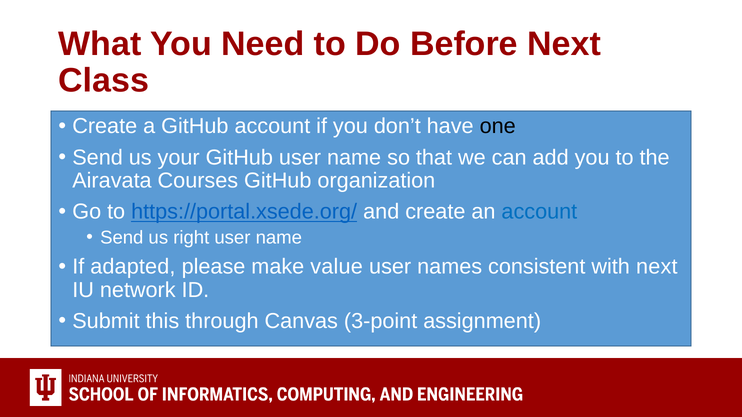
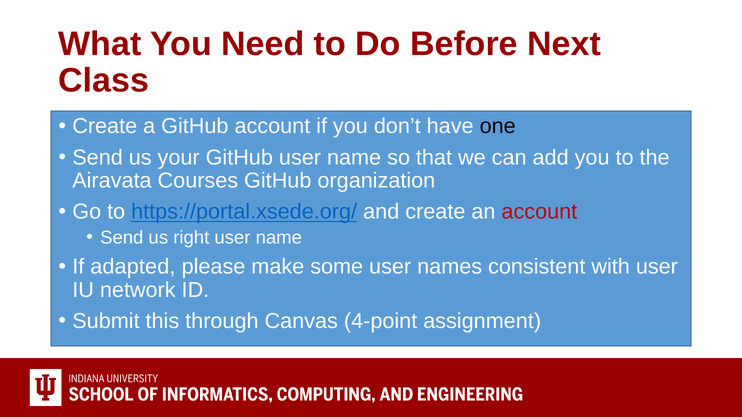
account at (539, 212) colour: blue -> red
value: value -> some
with next: next -> user
3-point: 3-point -> 4-point
